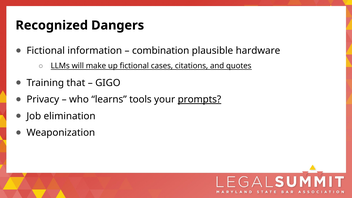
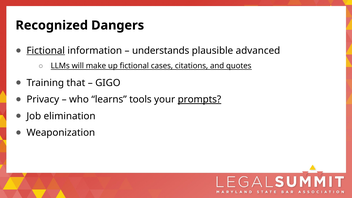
Fictional at (46, 51) underline: none -> present
combination: combination -> understands
hardware: hardware -> advanced
